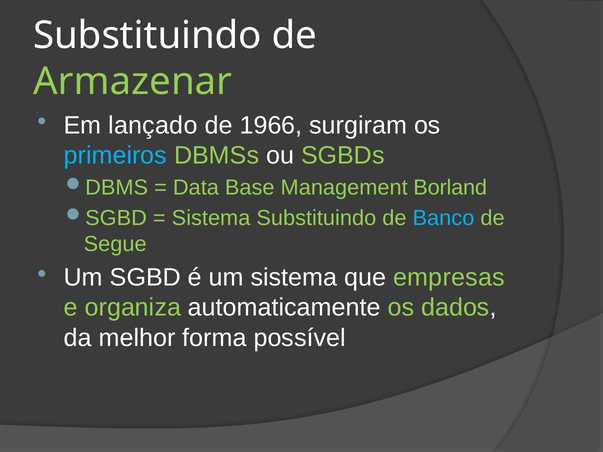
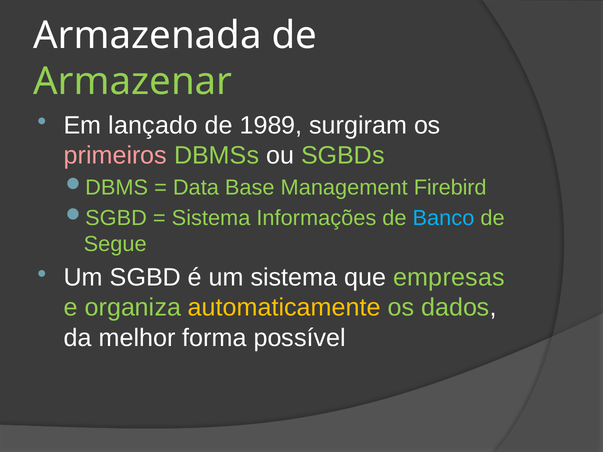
Substituindo at (147, 35): Substituindo -> Armazenada
1966: 1966 -> 1989
primeiros colour: light blue -> pink
Borland: Borland -> Firebird
Sistema Substituindo: Substituindo -> Informações
automaticamente colour: white -> yellow
